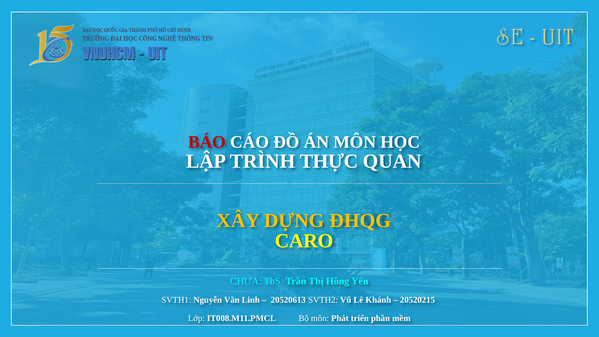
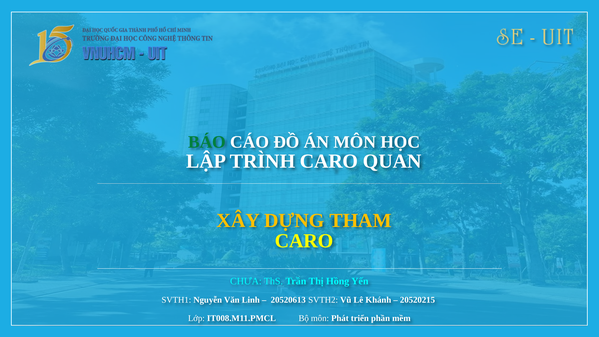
BÁO colour: red -> green
TRÌNH THỰC: THỰC -> CARO
ĐHQG: ĐHQG -> THAM
